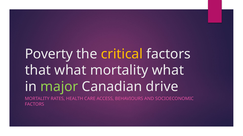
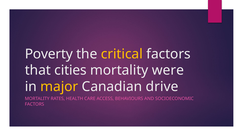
that what: what -> cities
mortality what: what -> were
major colour: light green -> yellow
